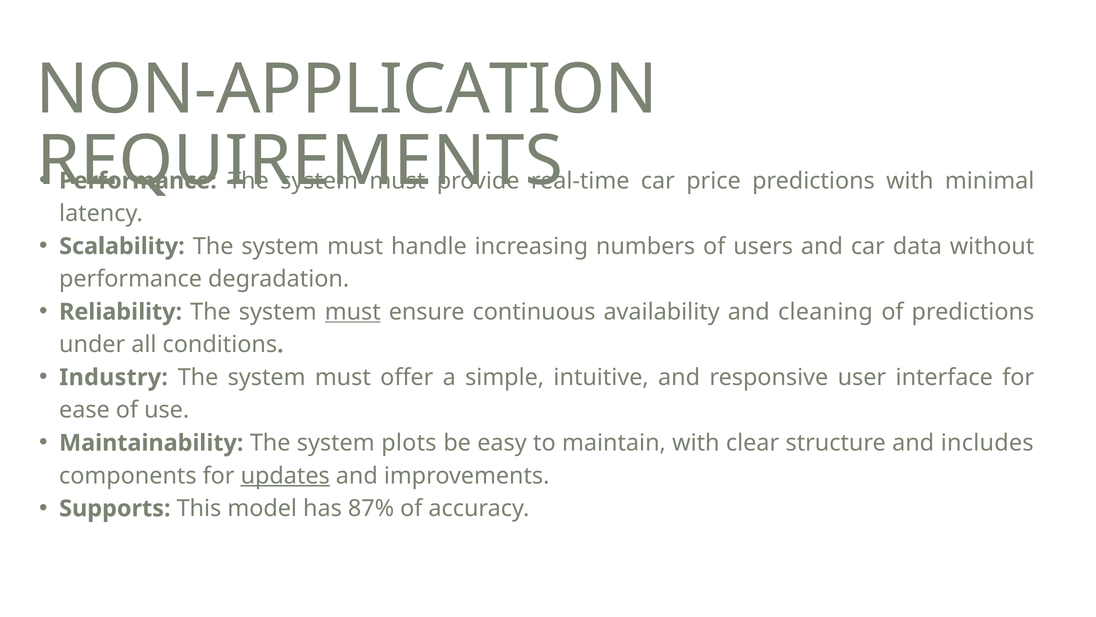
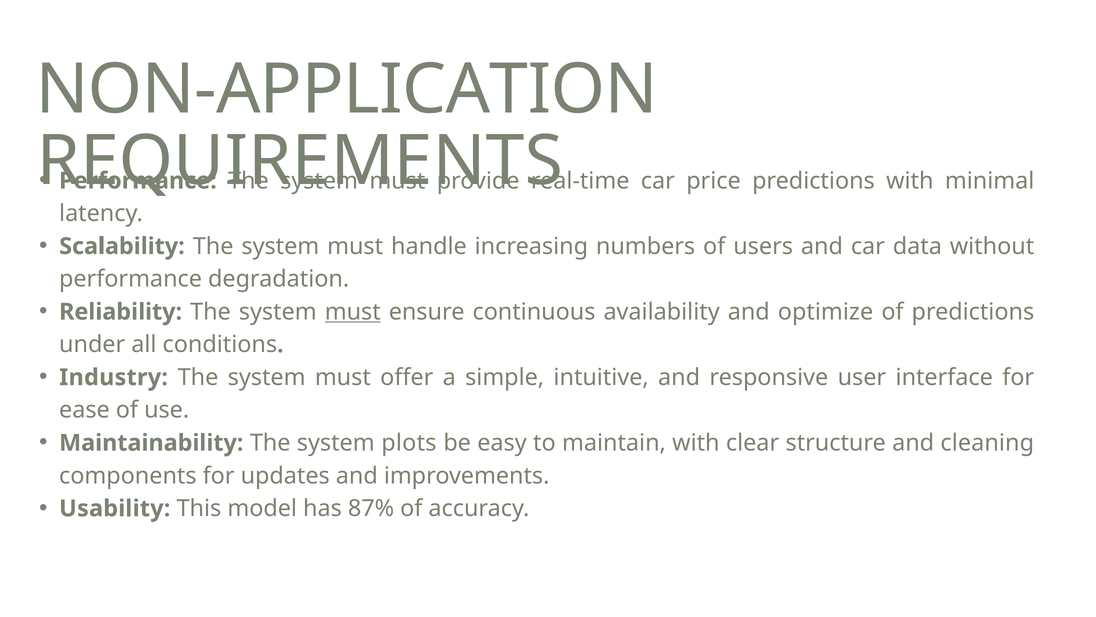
cleaning: cleaning -> optimize
includes: includes -> cleaning
updates underline: present -> none
Supports: Supports -> Usability
